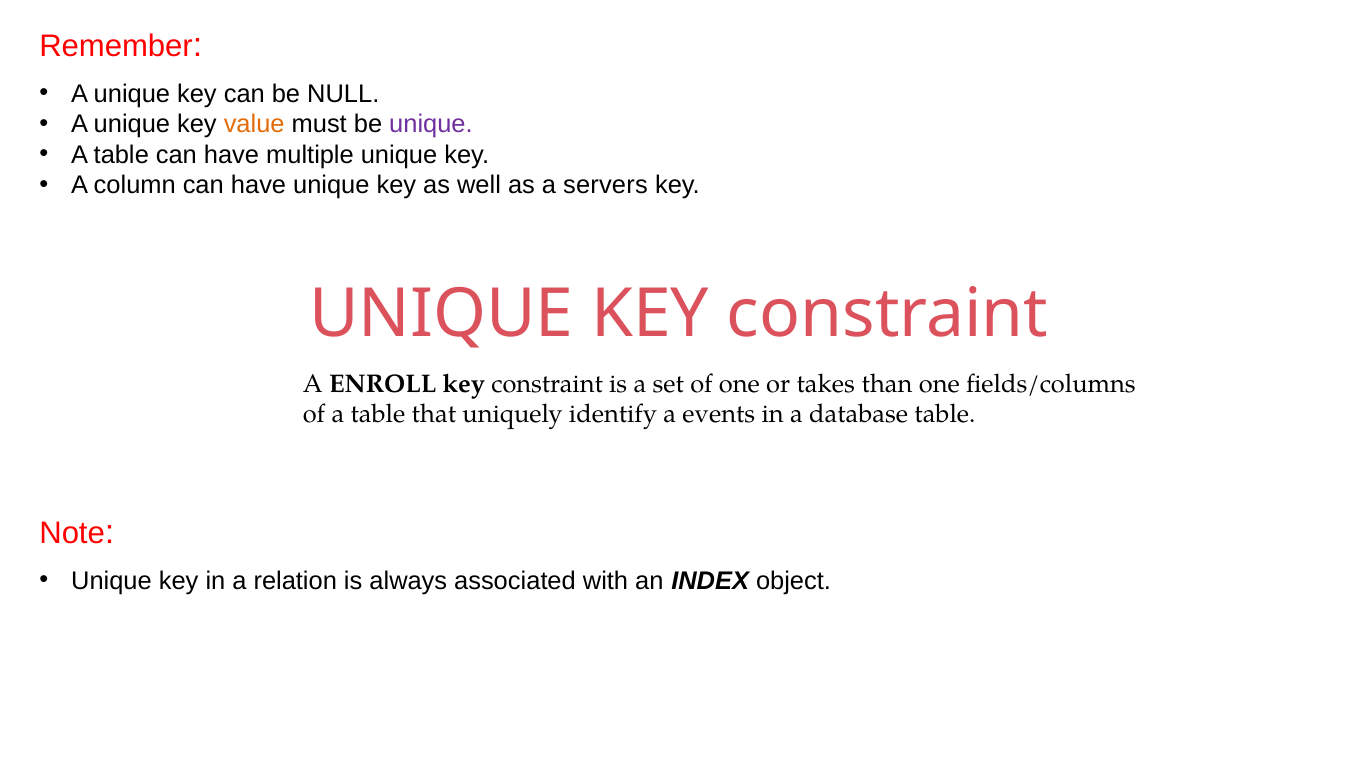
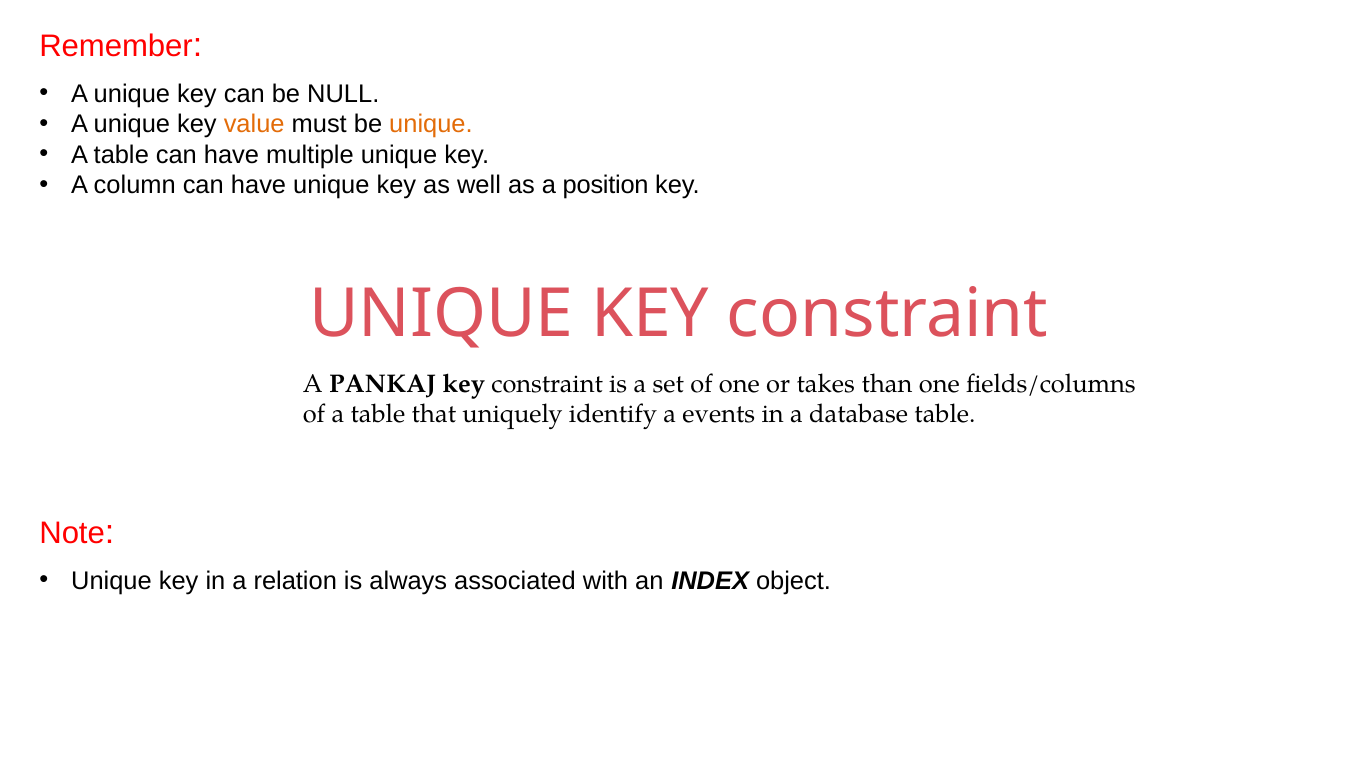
unique at (431, 124) colour: purple -> orange
servers: servers -> position
ENROLL: ENROLL -> PANKAJ
